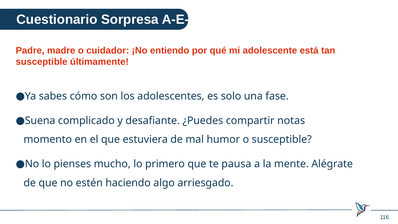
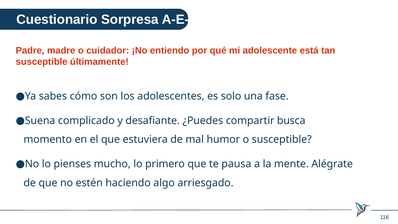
notas: notas -> busca
